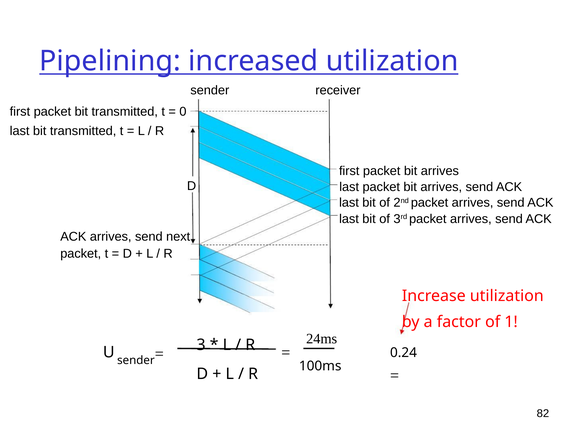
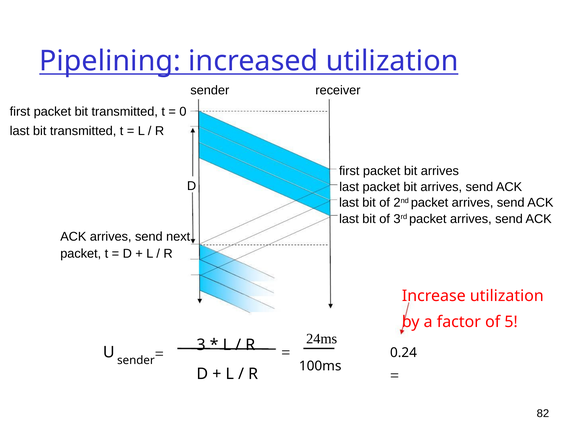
1: 1 -> 5
